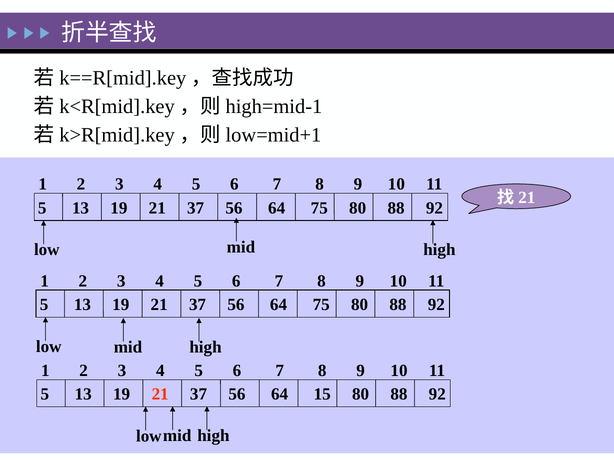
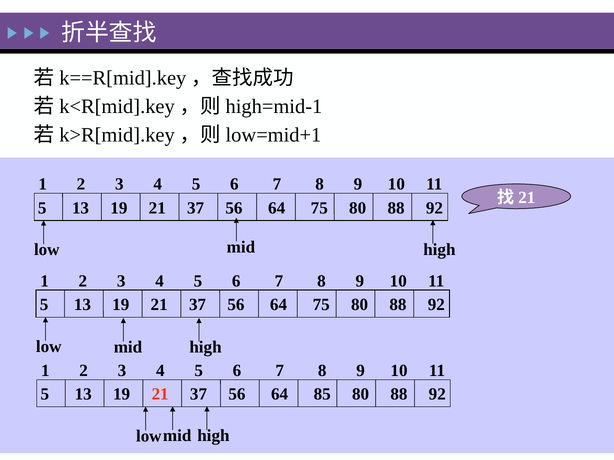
15: 15 -> 85
